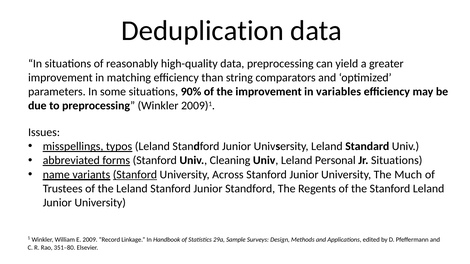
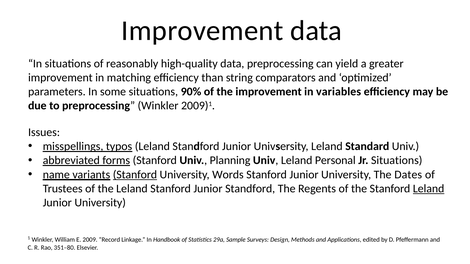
Deduplication at (203, 31): Deduplication -> Improvement
Cleaning: Cleaning -> Planning
Across: Across -> Words
Much: Much -> Dates
Leland at (429, 189) underline: none -> present
